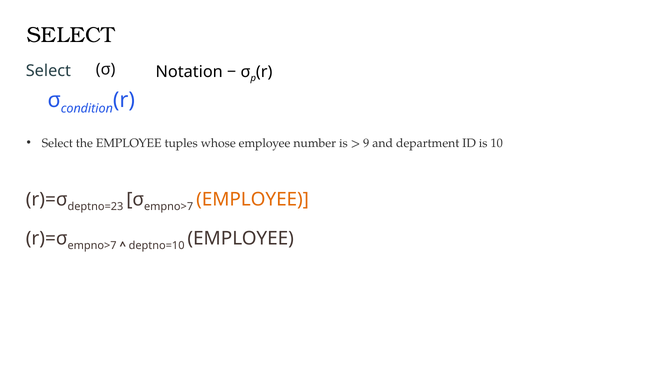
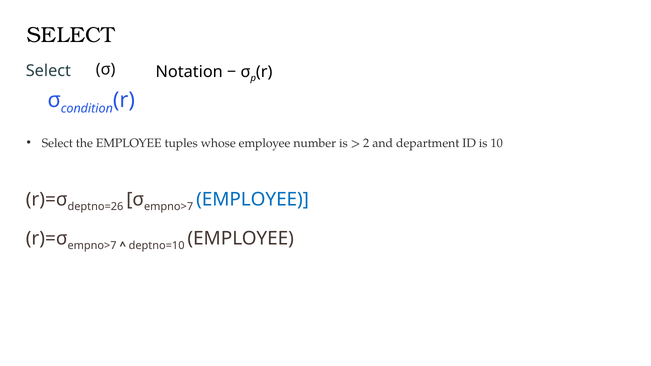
9: 9 -> 2
deptno=23: deptno=23 -> deptno=26
EMPLOYEE at (253, 200) colour: orange -> blue
